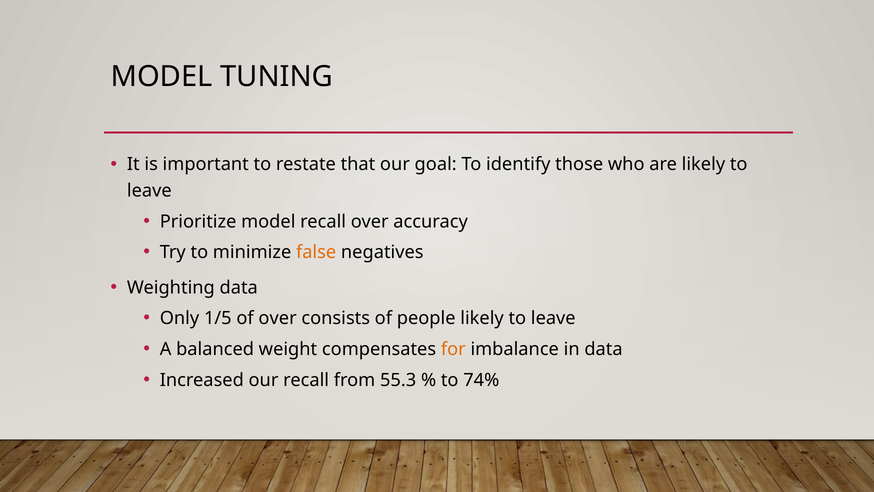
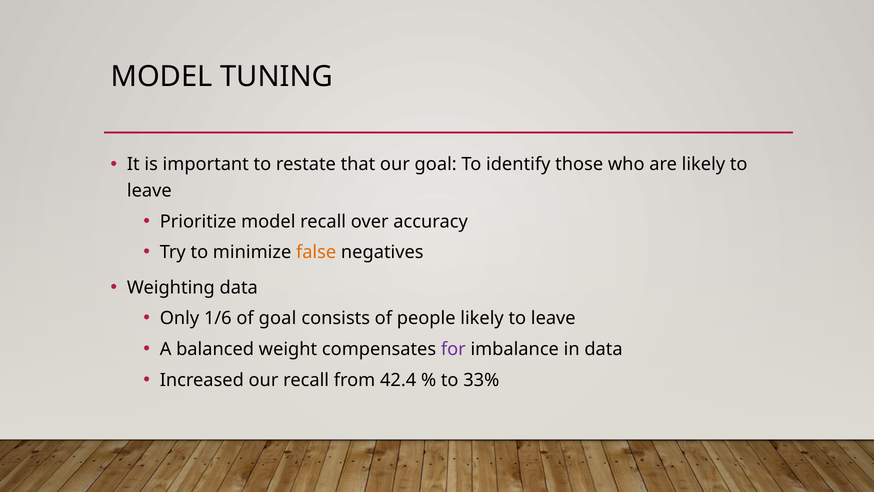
1/5: 1/5 -> 1/6
of over: over -> goal
for colour: orange -> purple
55.3: 55.3 -> 42.4
74%: 74% -> 33%
